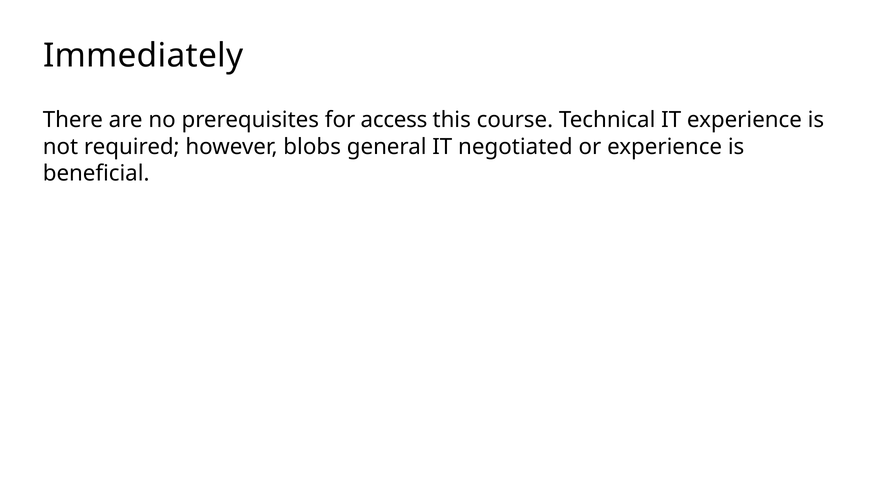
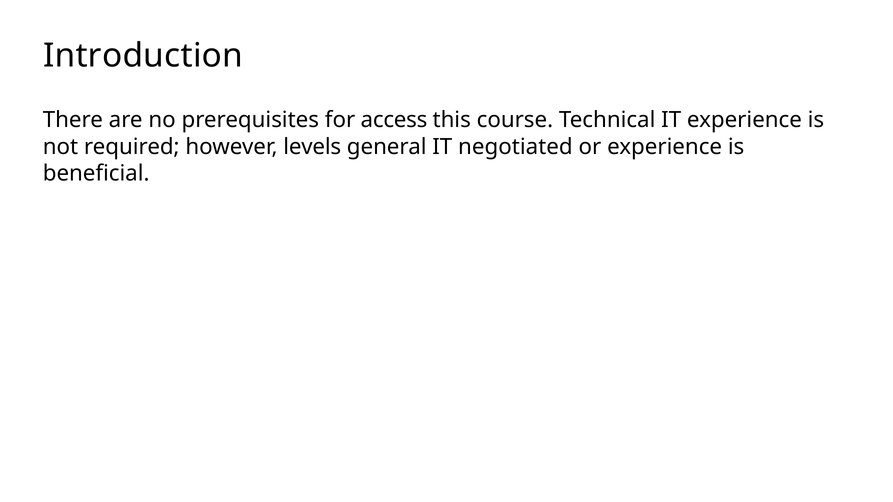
Immediately: Immediately -> Introduction
blobs: blobs -> levels
